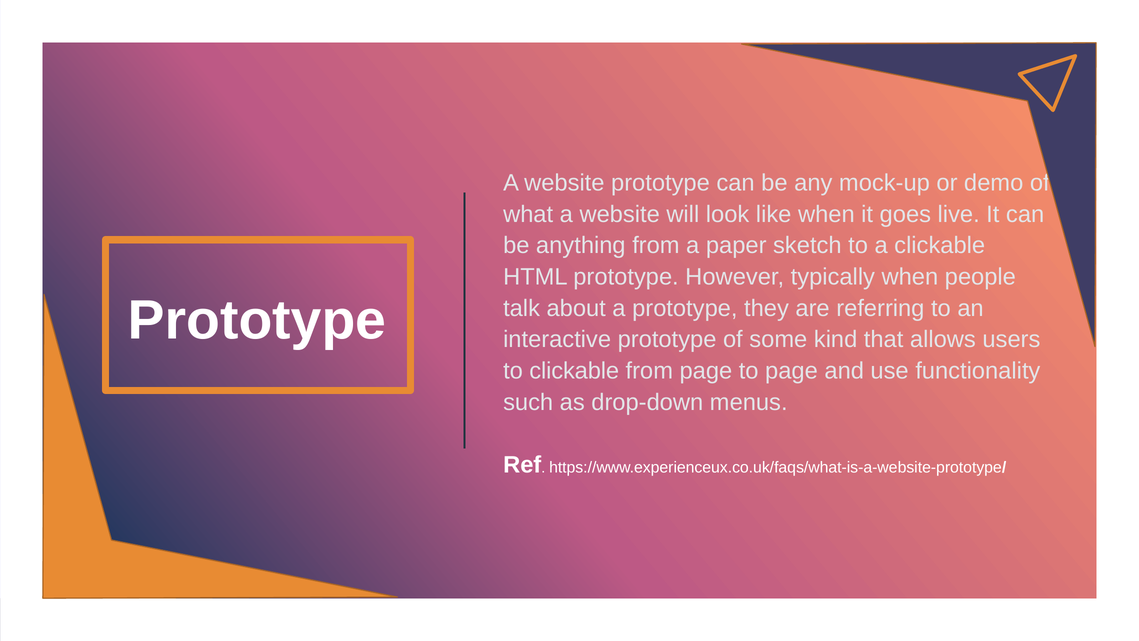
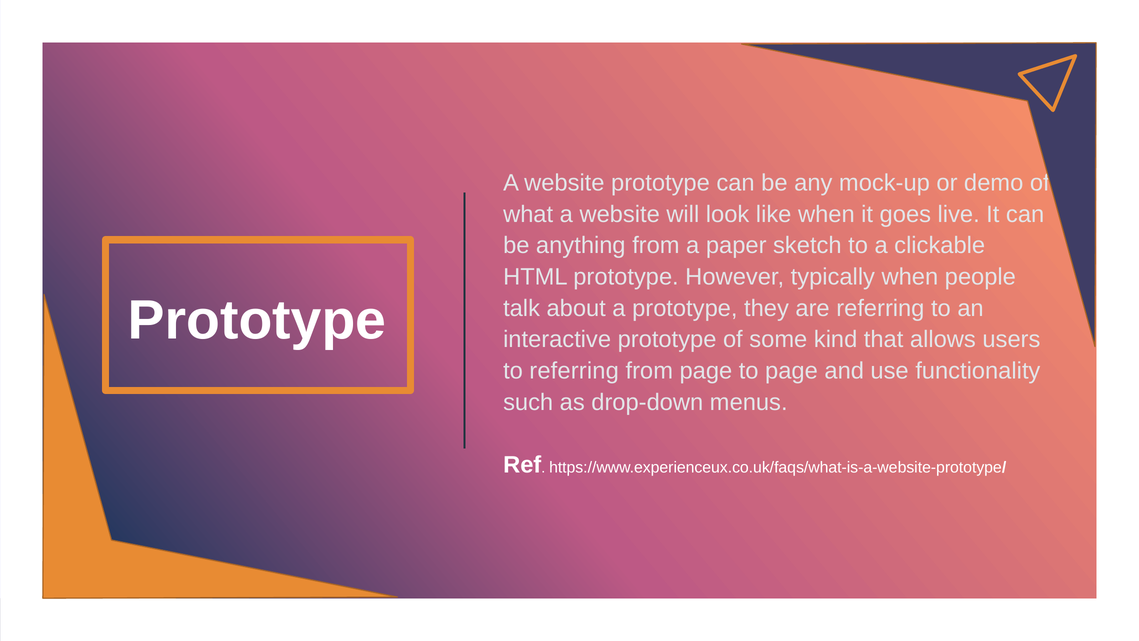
to clickable: clickable -> referring
